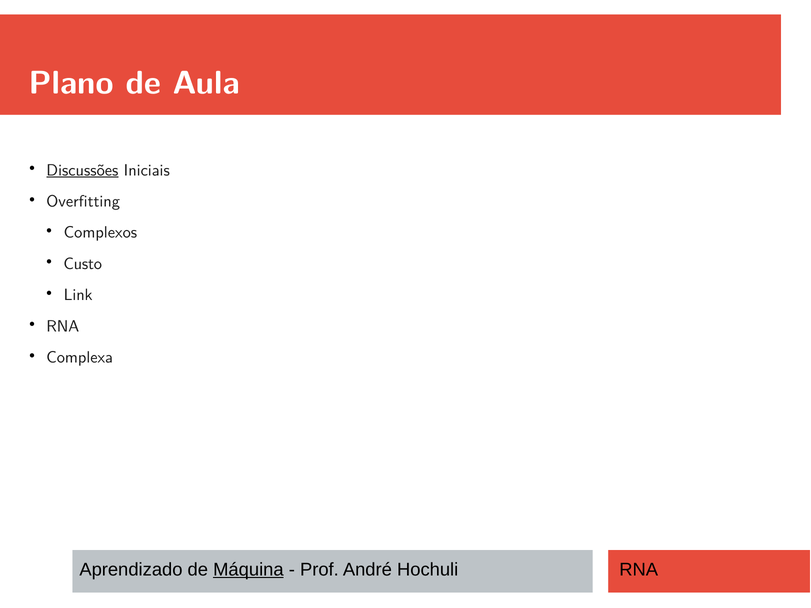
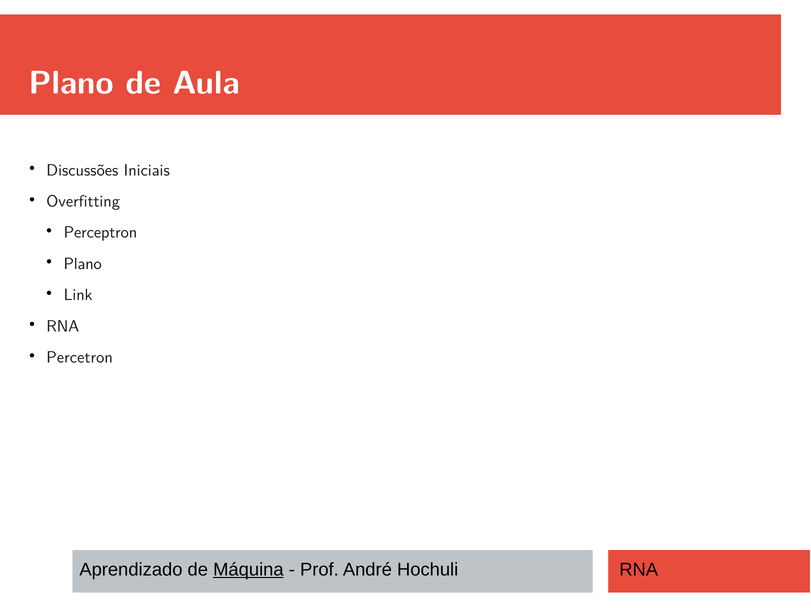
Discussões underline: present -> none
Complexos: Complexos -> Perceptron
Custo at (83, 264): Custo -> Plano
Complexa: Complexa -> Percetron
